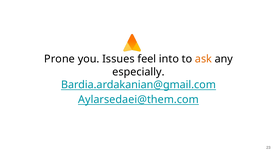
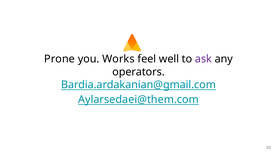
Issues: Issues -> Works
into: into -> well
ask colour: orange -> purple
especially: especially -> operators
